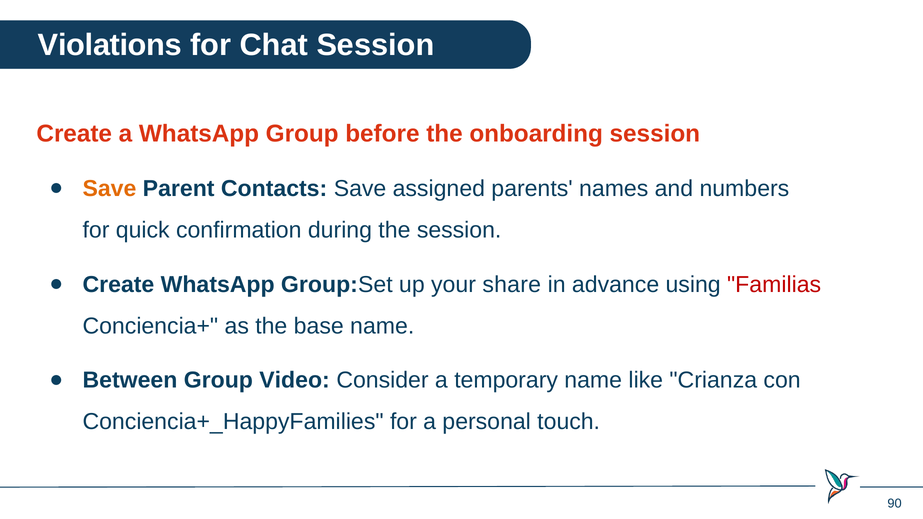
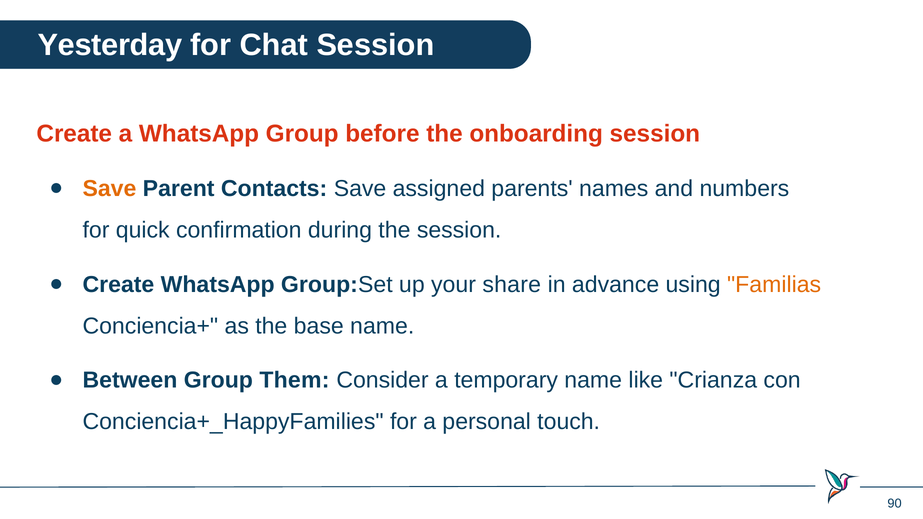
Violations: Violations -> Yesterday
Familias colour: red -> orange
Video: Video -> Them
